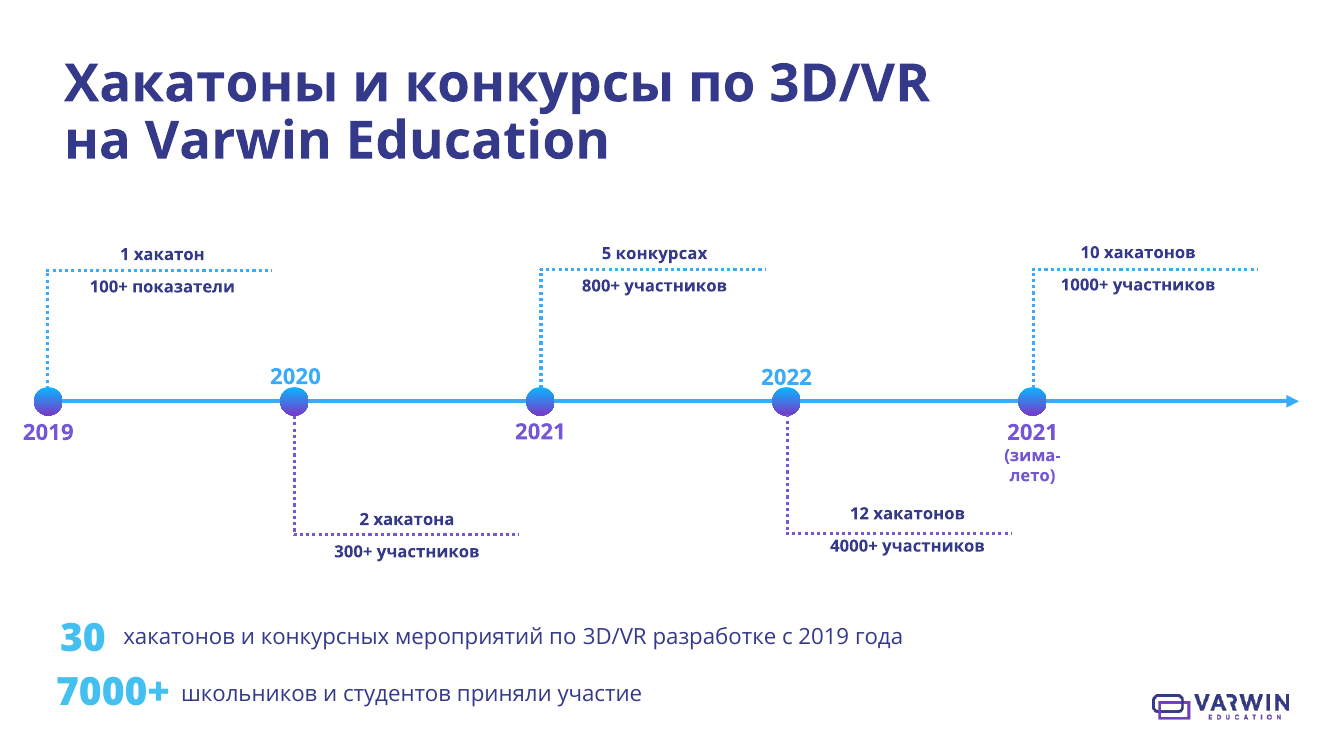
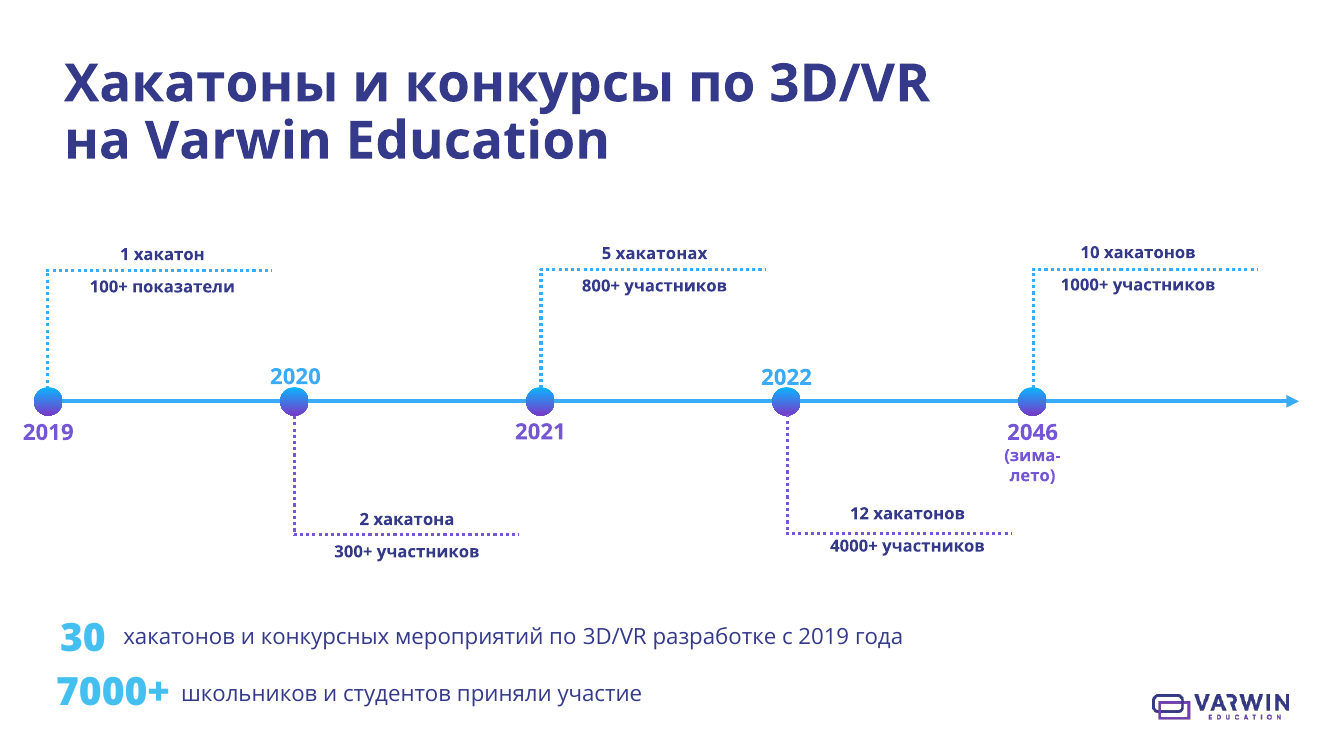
конкурсах: конкурсах -> хакатонах
2021 at (1033, 433): 2021 -> 2046
